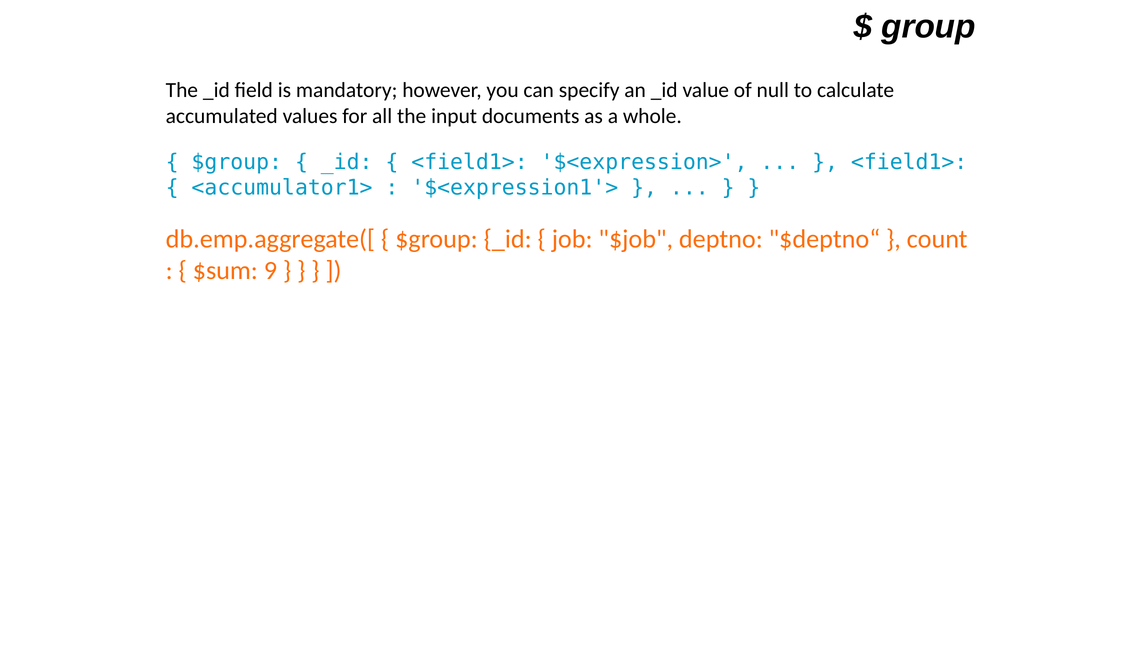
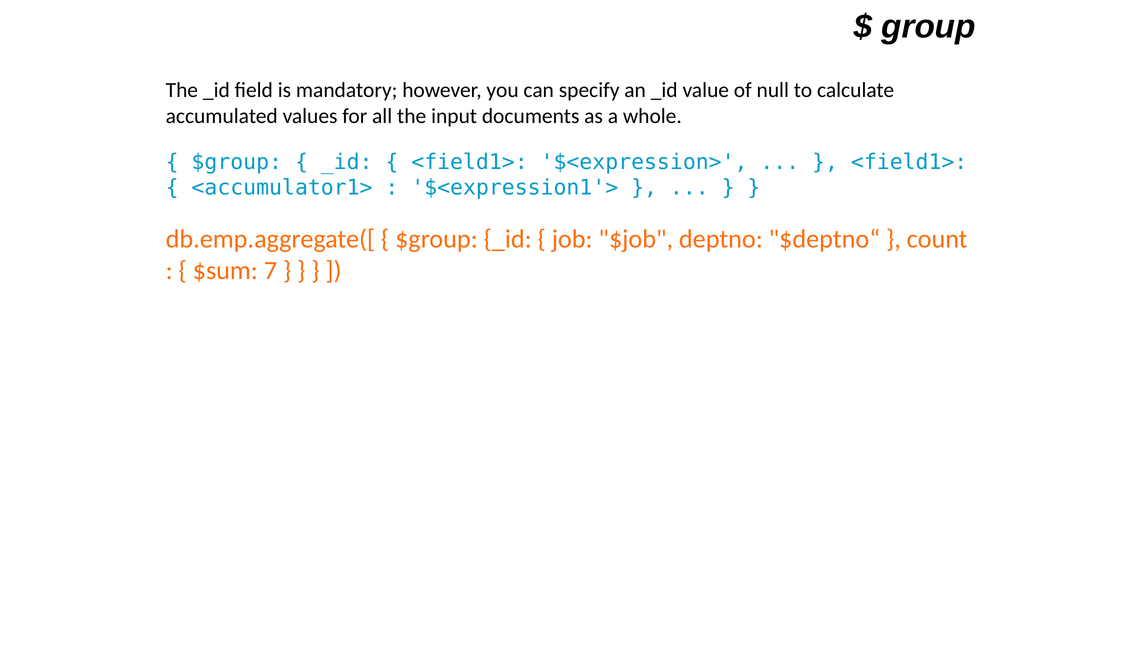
9: 9 -> 7
